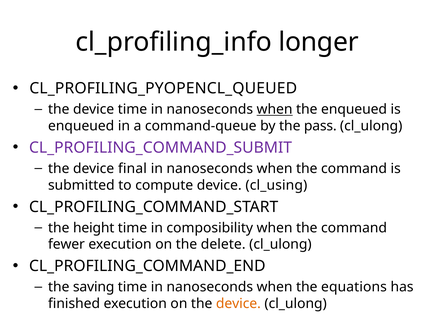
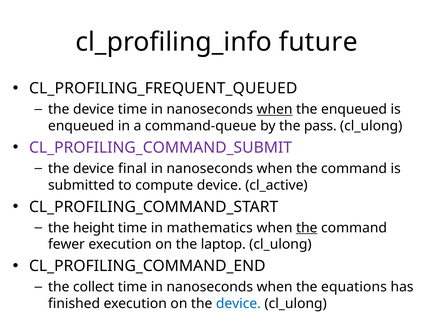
longer: longer -> future
CL_PROFILING_PYOPENCL_QUEUED: CL_PROFILING_PYOPENCL_QUEUED -> CL_PROFILING_FREQUENT_QUEUED
cl_using: cl_using -> cl_active
composibility: composibility -> mathematics
the at (307, 228) underline: none -> present
delete: delete -> laptop
saving: saving -> collect
device at (238, 304) colour: orange -> blue
